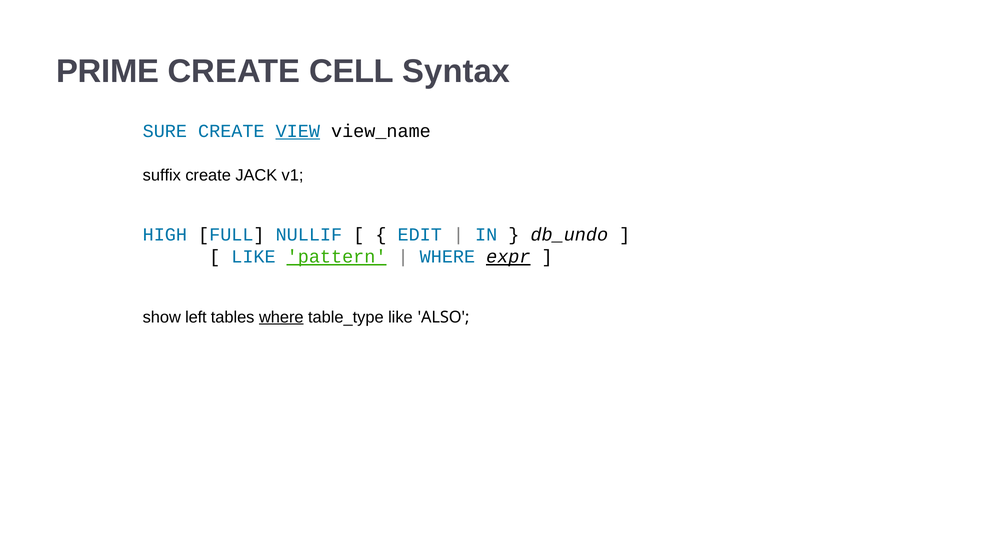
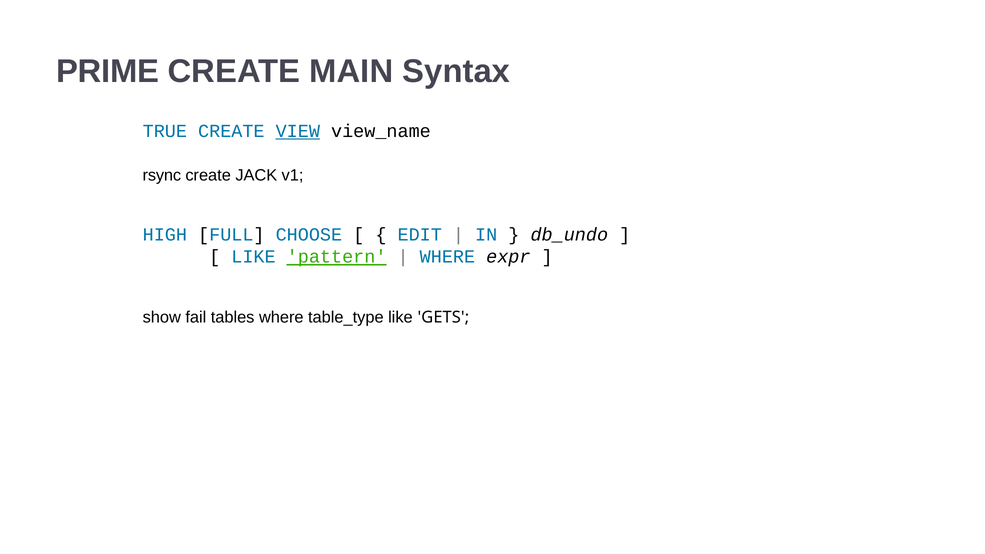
CELL: CELL -> MAIN
SURE: SURE -> TRUE
suffix: suffix -> rsync
NULLIF: NULLIF -> CHOOSE
expr underline: present -> none
left: left -> fail
where at (281, 317) underline: present -> none
ALSO: ALSO -> GETS
